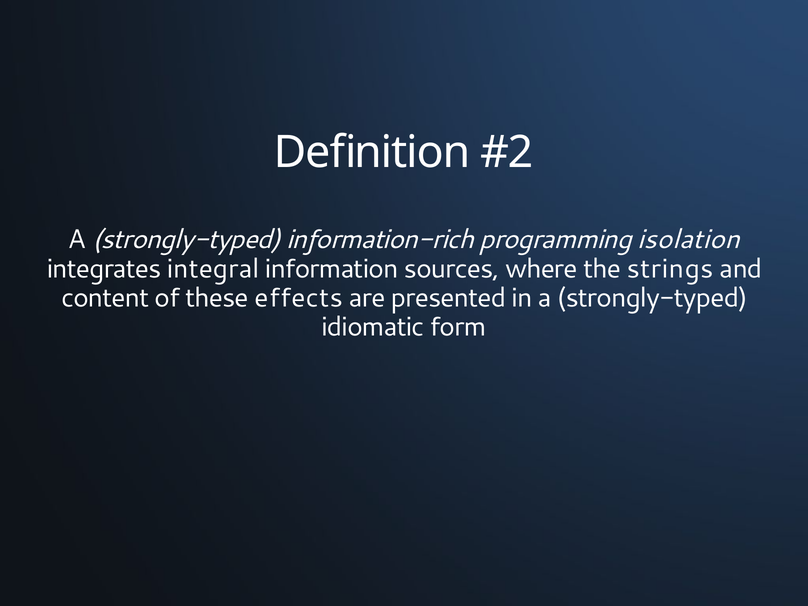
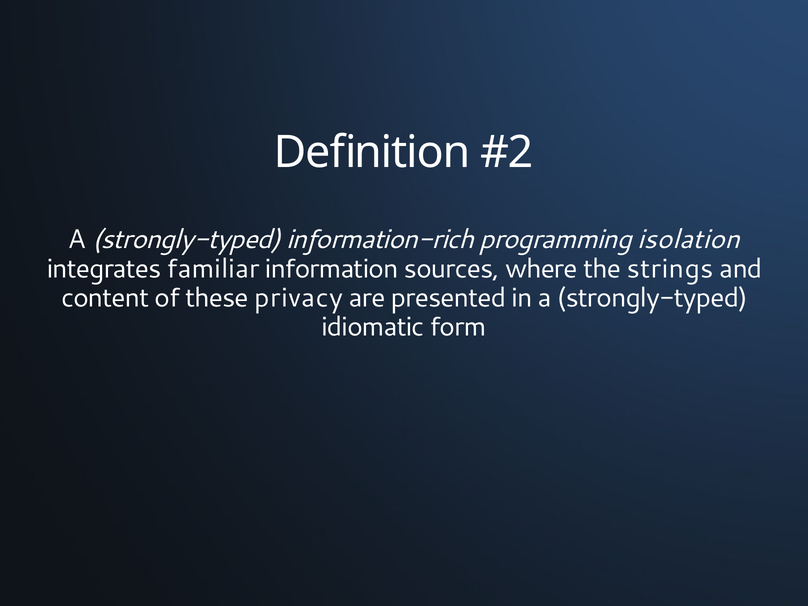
integral: integral -> familiar
effects: effects -> privacy
